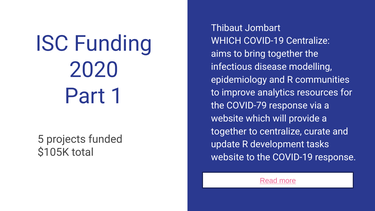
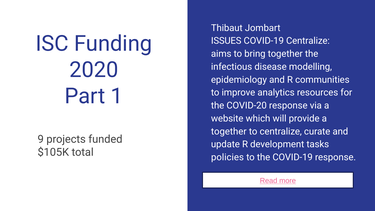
WHICH at (226, 41): WHICH -> ISSUES
COVID-79: COVID-79 -> COVID-20
5: 5 -> 9
website at (227, 157): website -> policies
